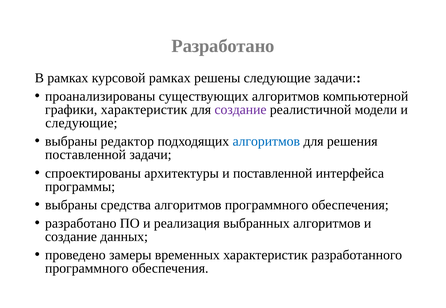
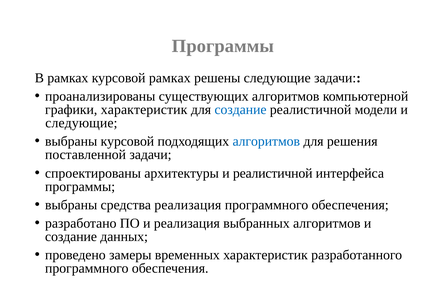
Разработано at (223, 46): Разработано -> Программы
создание at (241, 110) colour: purple -> blue
выбраны редактор: редактор -> курсовой
и поставленной: поставленной -> реалистичной
средства алгоритмов: алгоритмов -> реализация
